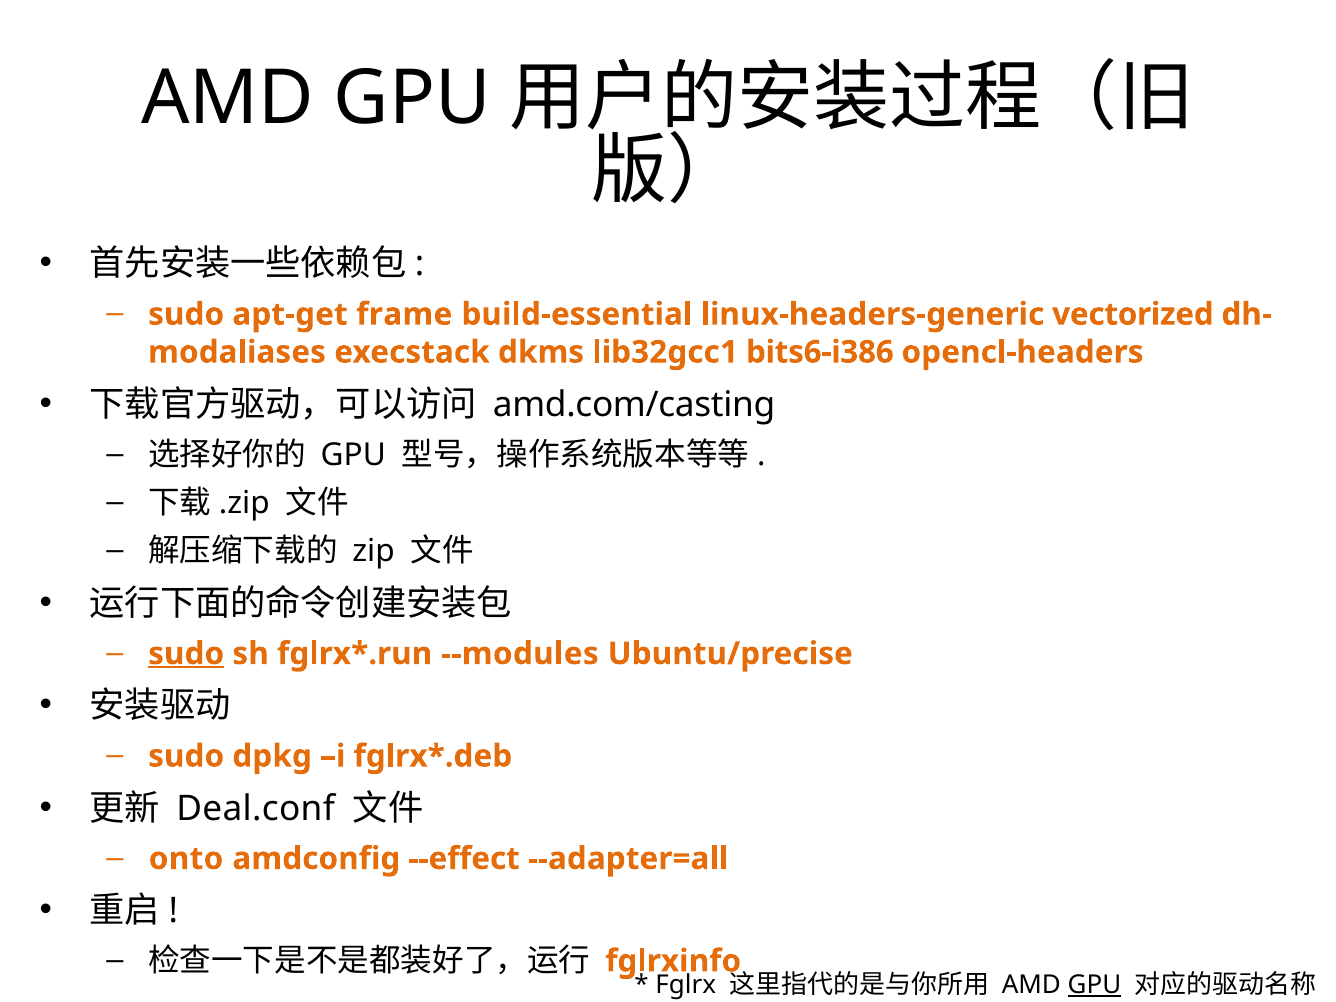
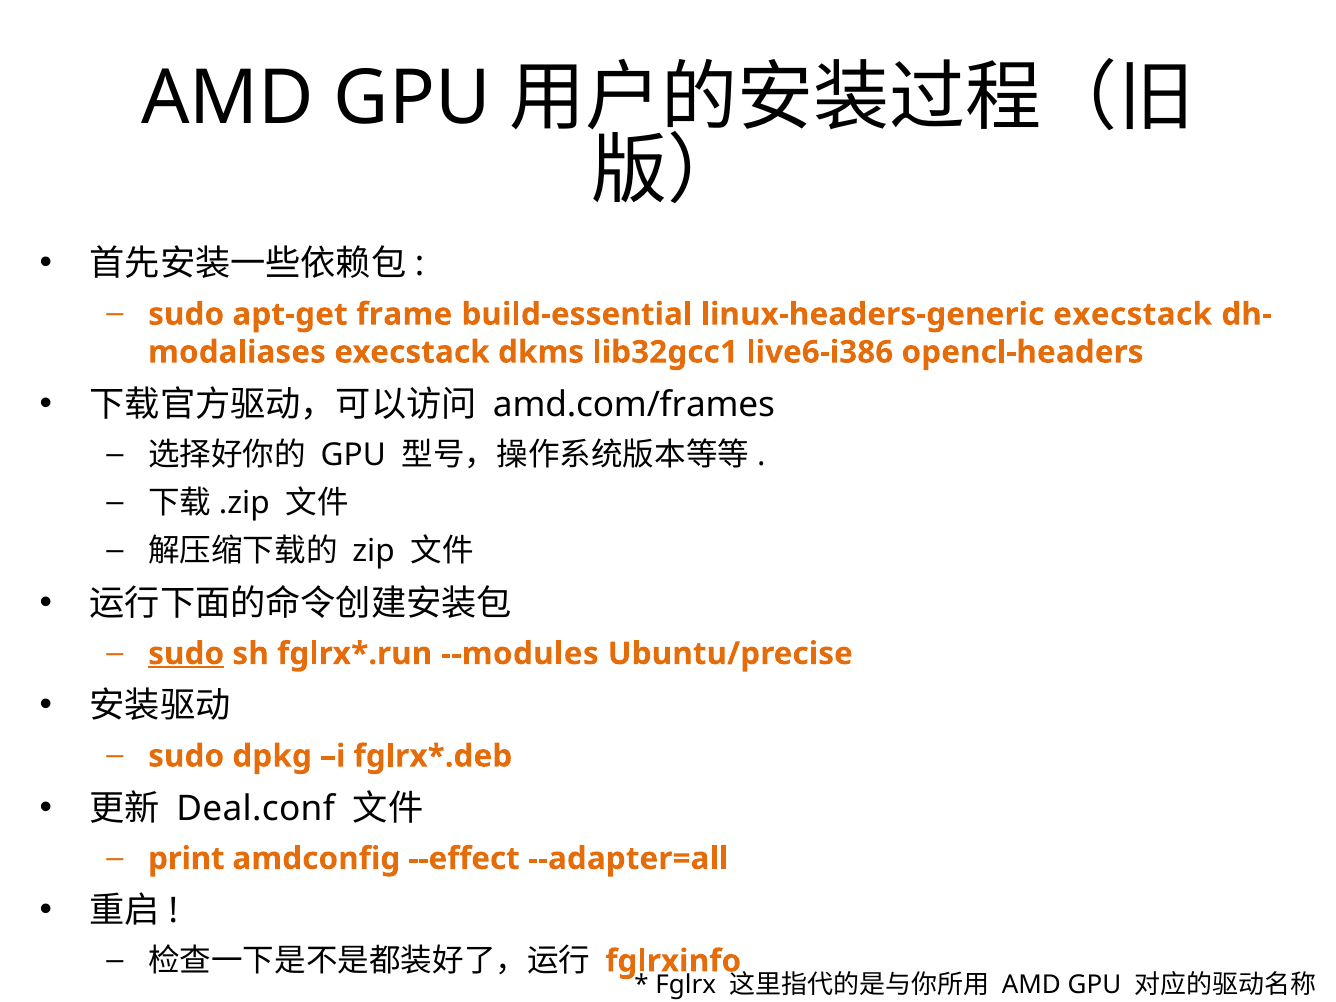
linux-headers-generic vectorized: vectorized -> execstack
bits6-i386: bits6-i386 -> live6-i386
amd.com/casting: amd.com/casting -> amd.com/frames
onto: onto -> print
GPU at (1094, 985) underline: present -> none
